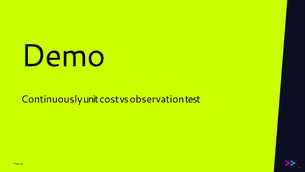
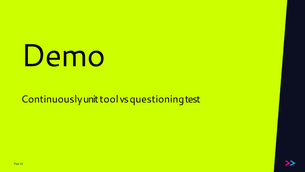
cost: cost -> tool
observation: observation -> questioning
